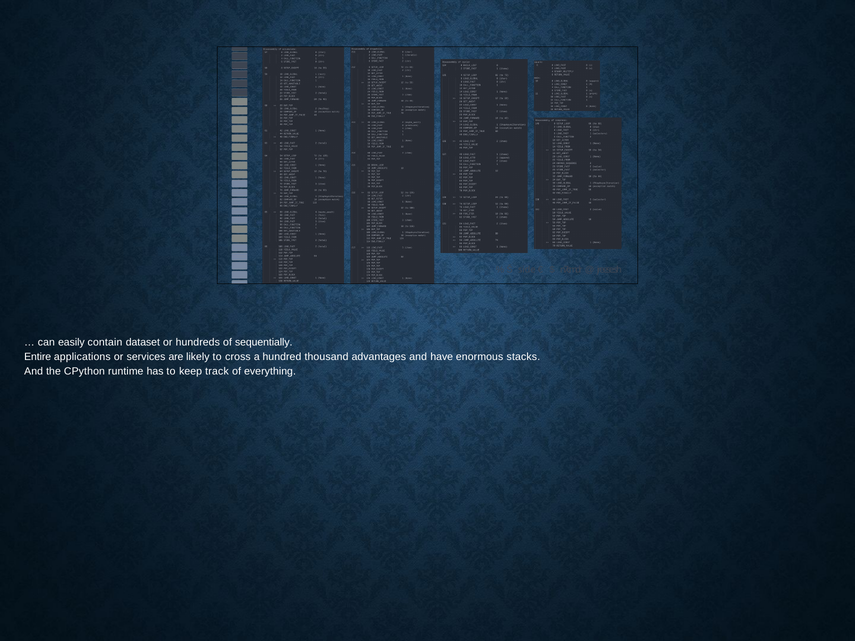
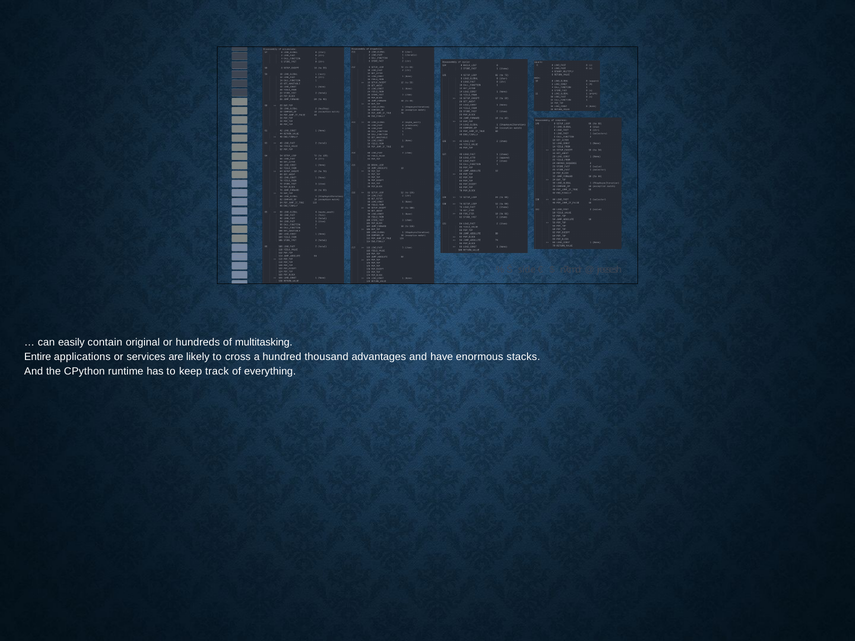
dataset: dataset -> original
sequentially: sequentially -> multitasking
